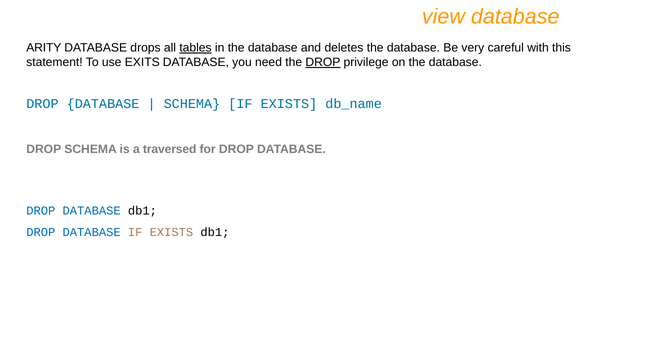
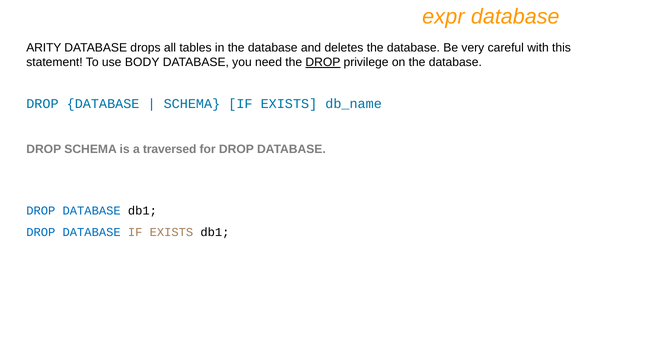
view: view -> expr
tables underline: present -> none
EXITS: EXITS -> BODY
